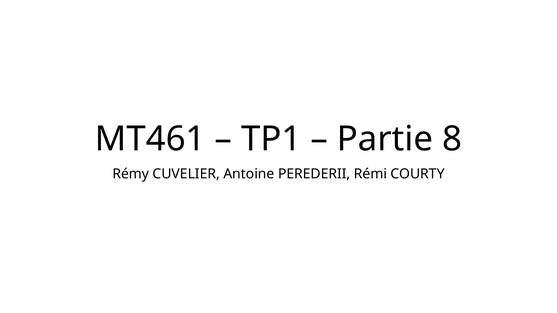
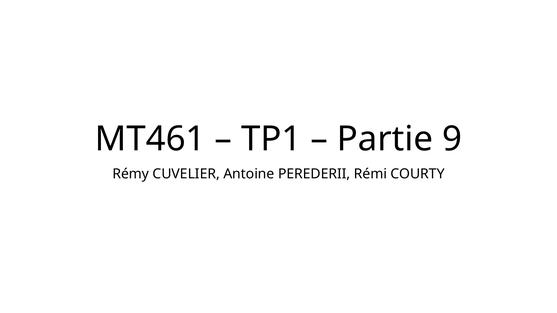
8: 8 -> 9
